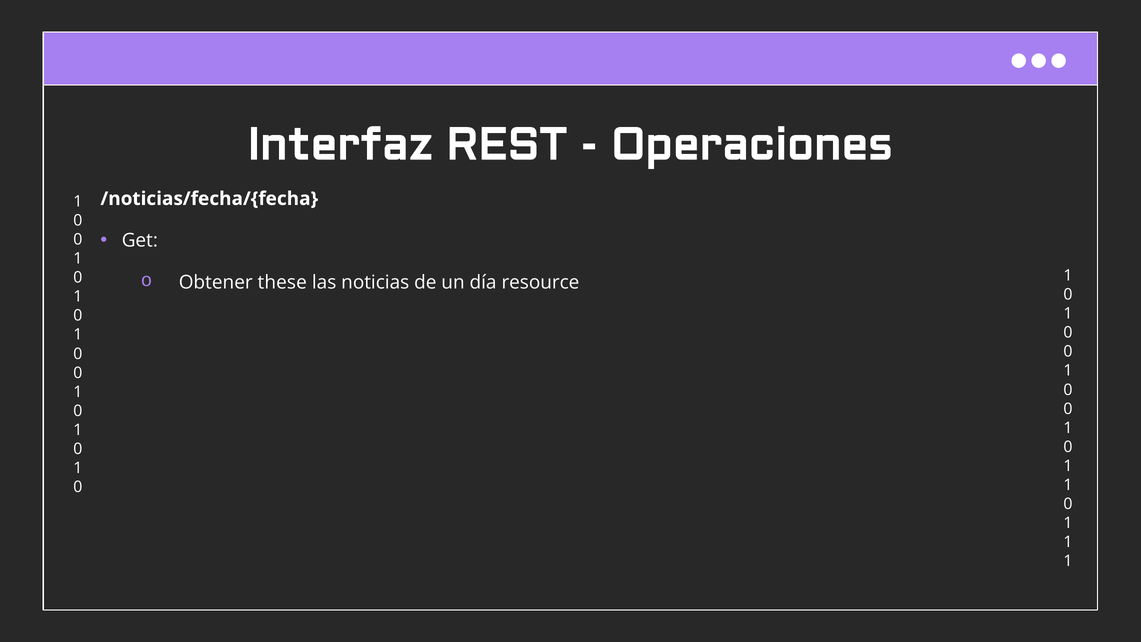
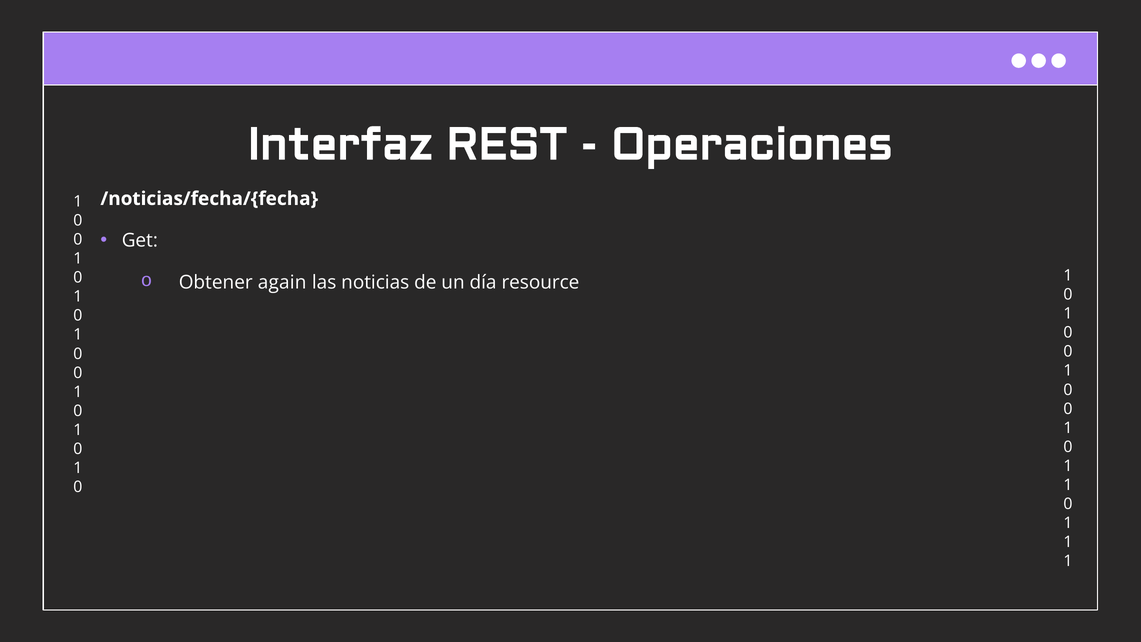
these: these -> again
